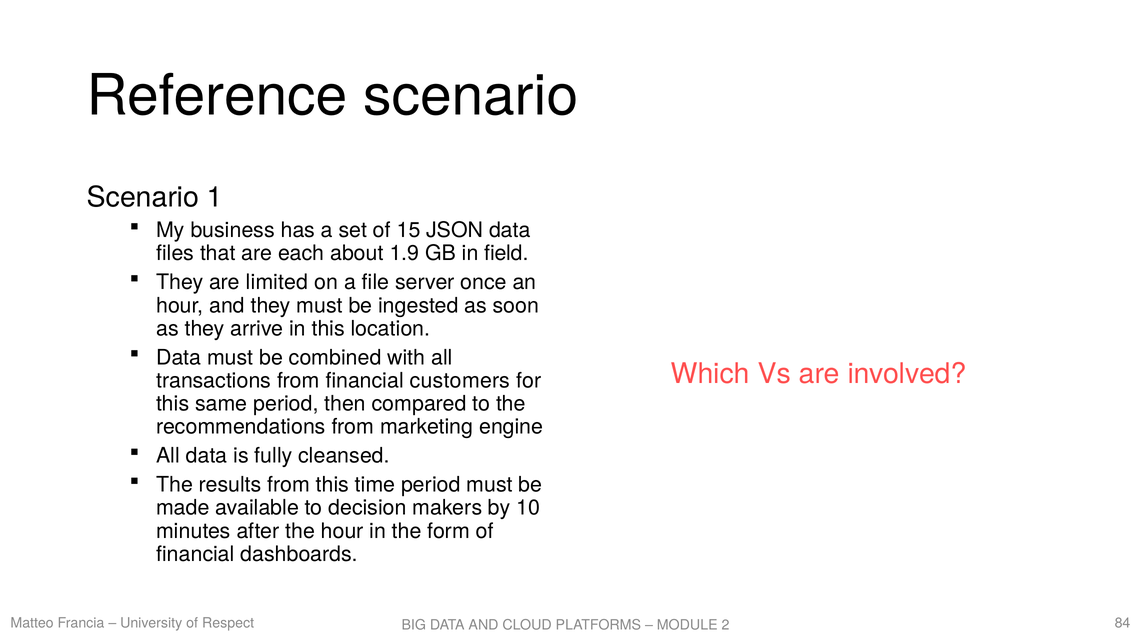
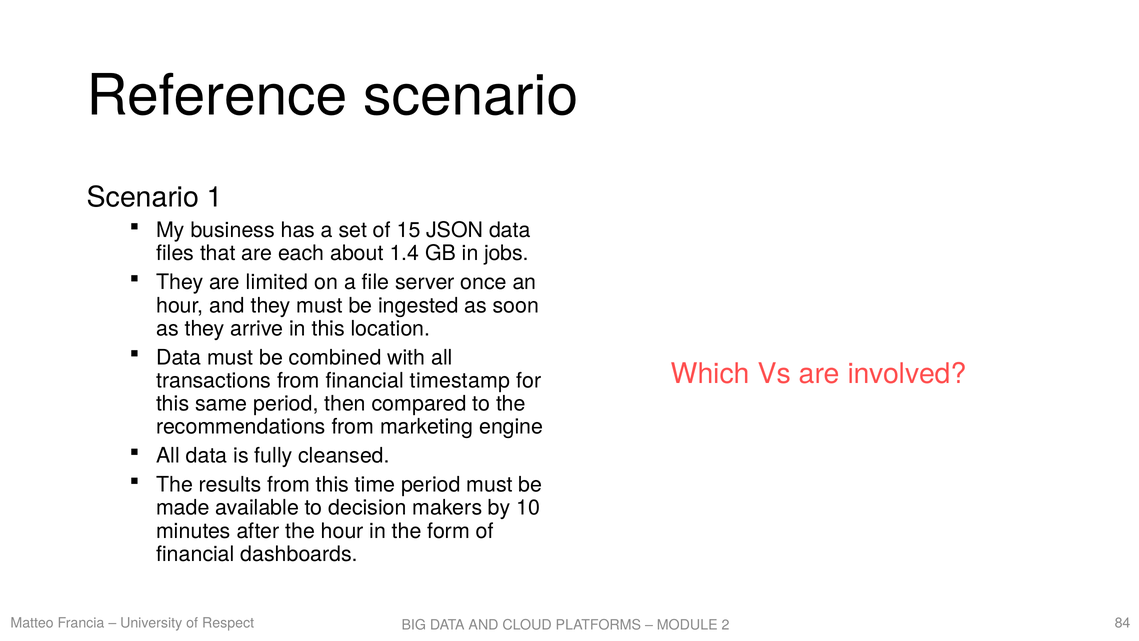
1.9: 1.9 -> 1.4
field: field -> jobs
customers: customers -> timestamp
